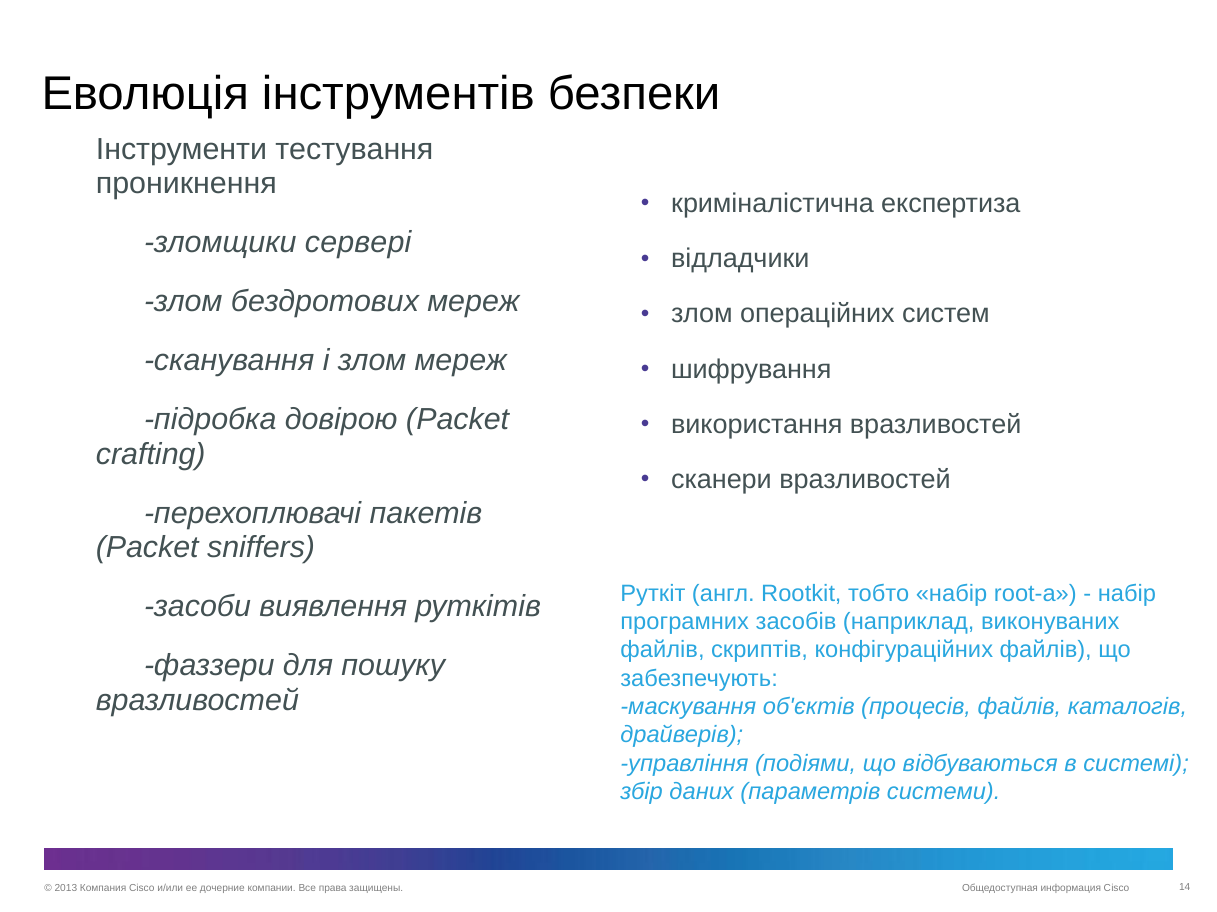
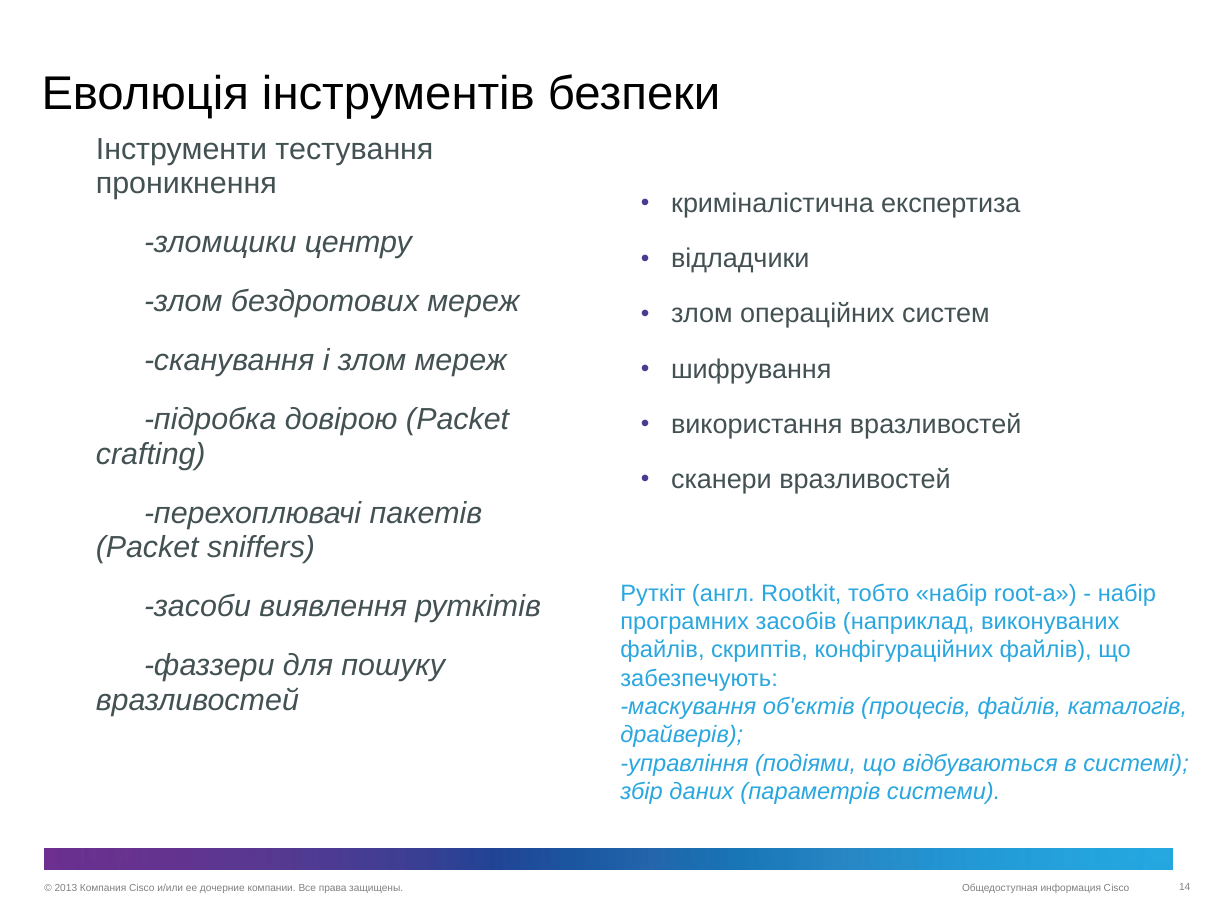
сервері: сервері -> центру
